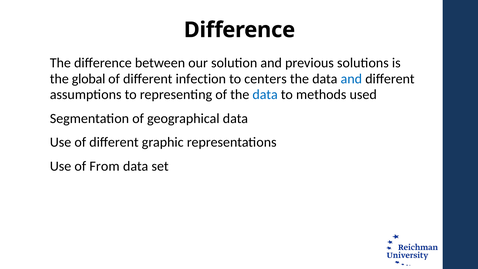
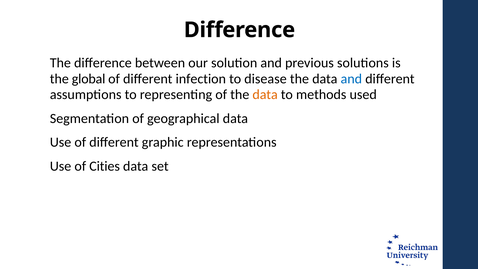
centers: centers -> disease
data at (265, 95) colour: blue -> orange
From: From -> Cities
